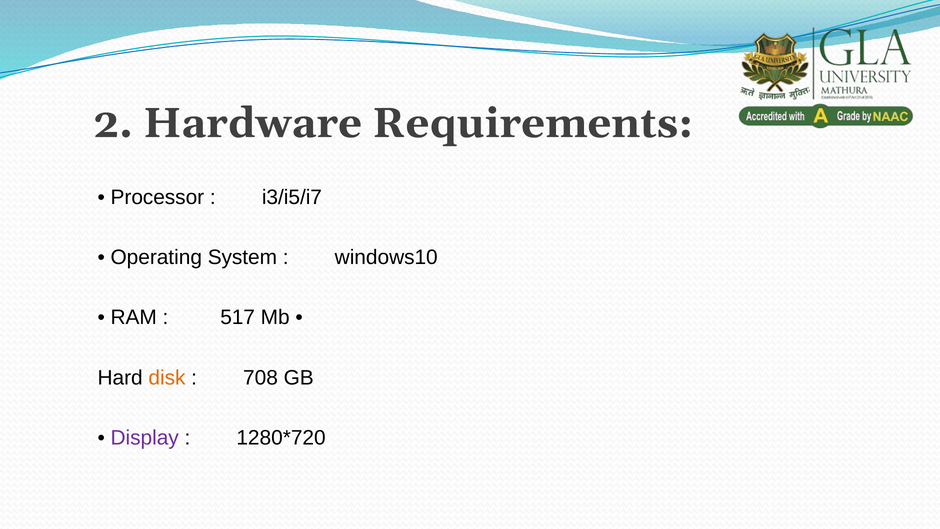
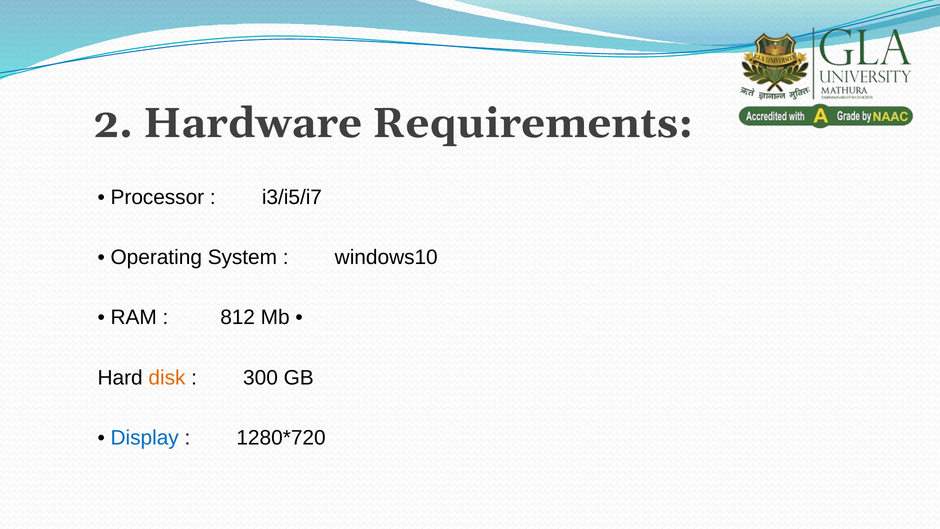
517: 517 -> 812
708: 708 -> 300
Display colour: purple -> blue
